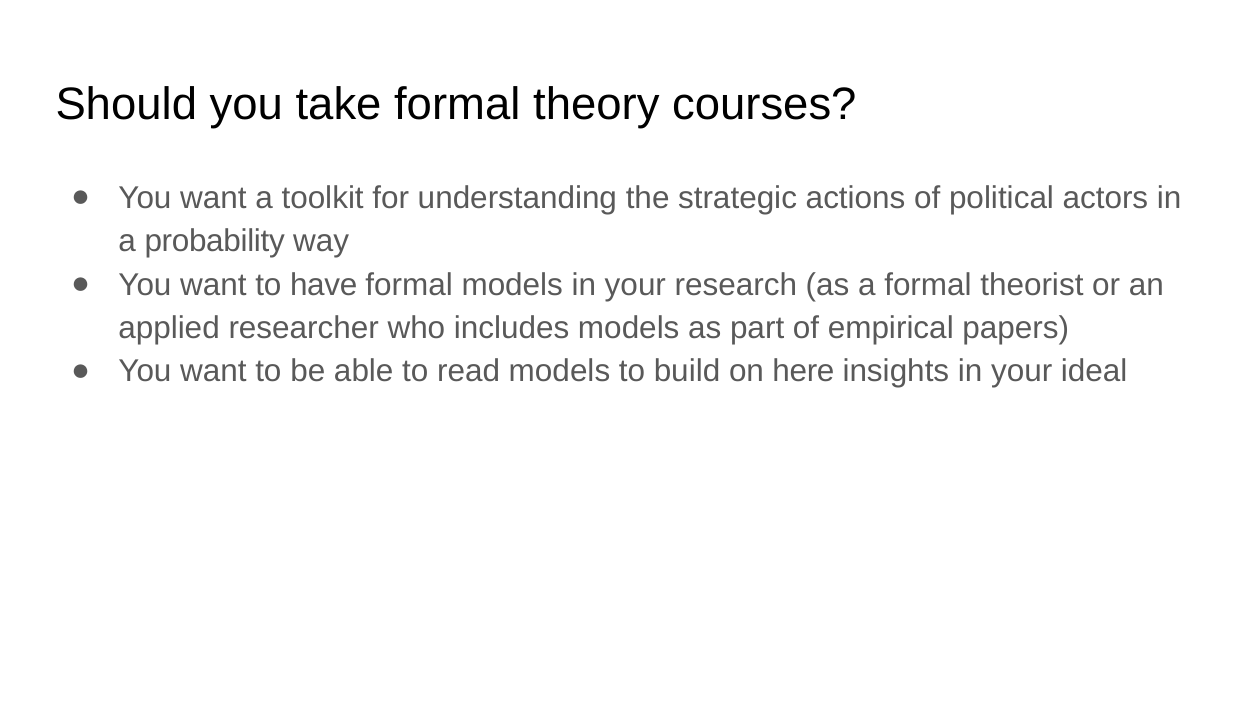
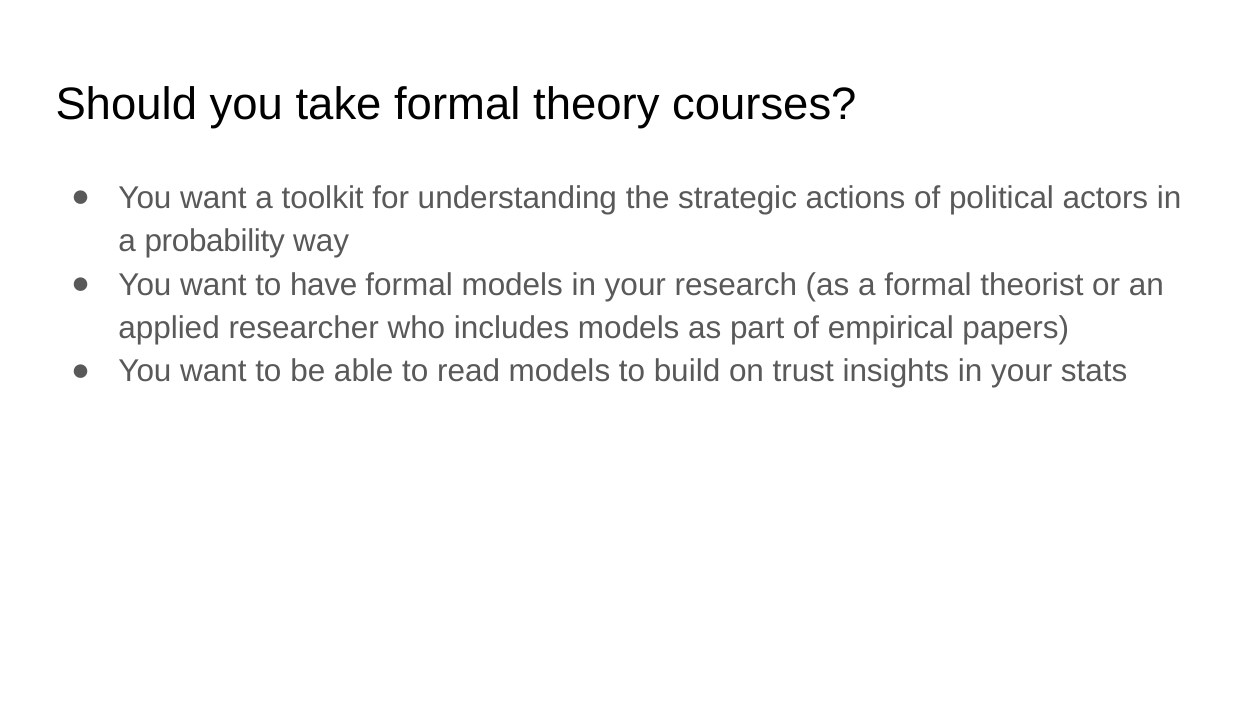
here: here -> trust
ideal: ideal -> stats
